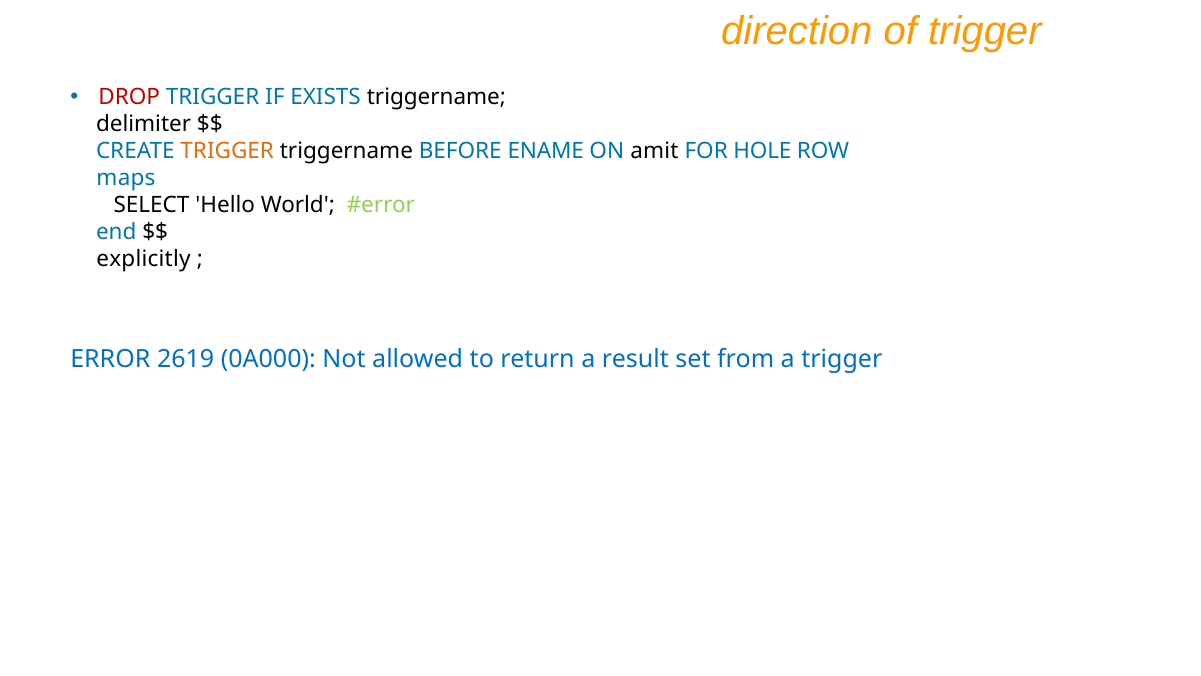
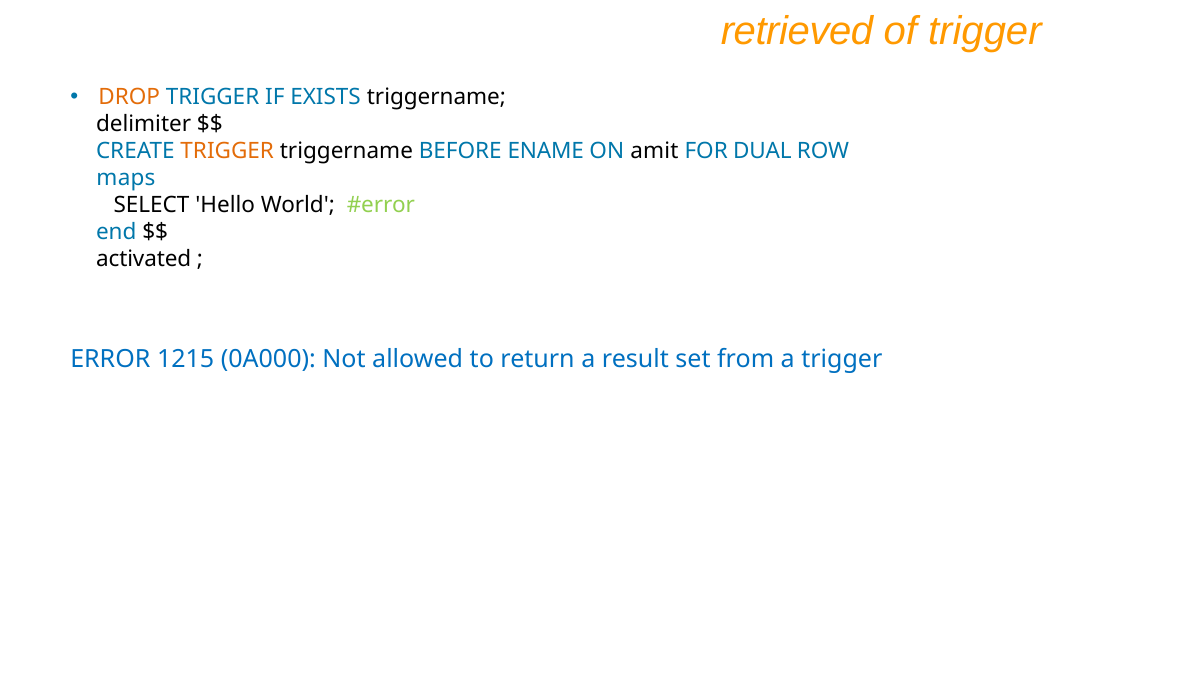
direction: direction -> retrieved
DROP colour: red -> orange
HOLE: HOLE -> DUAL
explicitly: explicitly -> activated
2619: 2619 -> 1215
